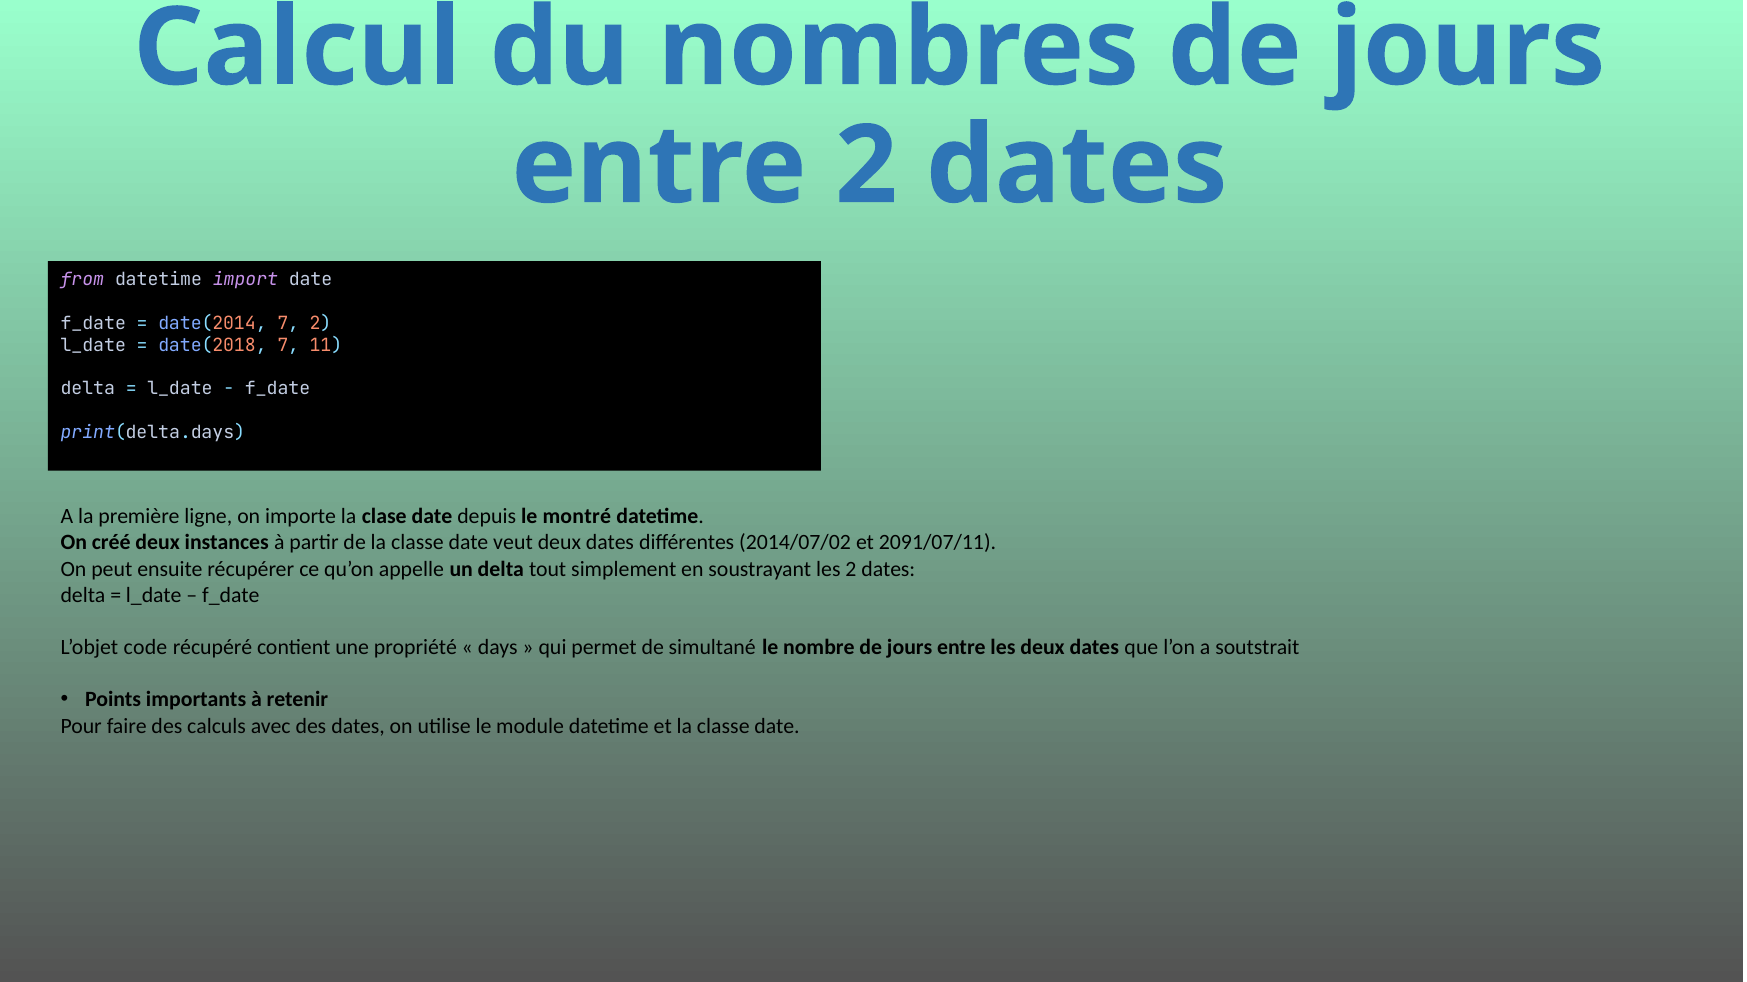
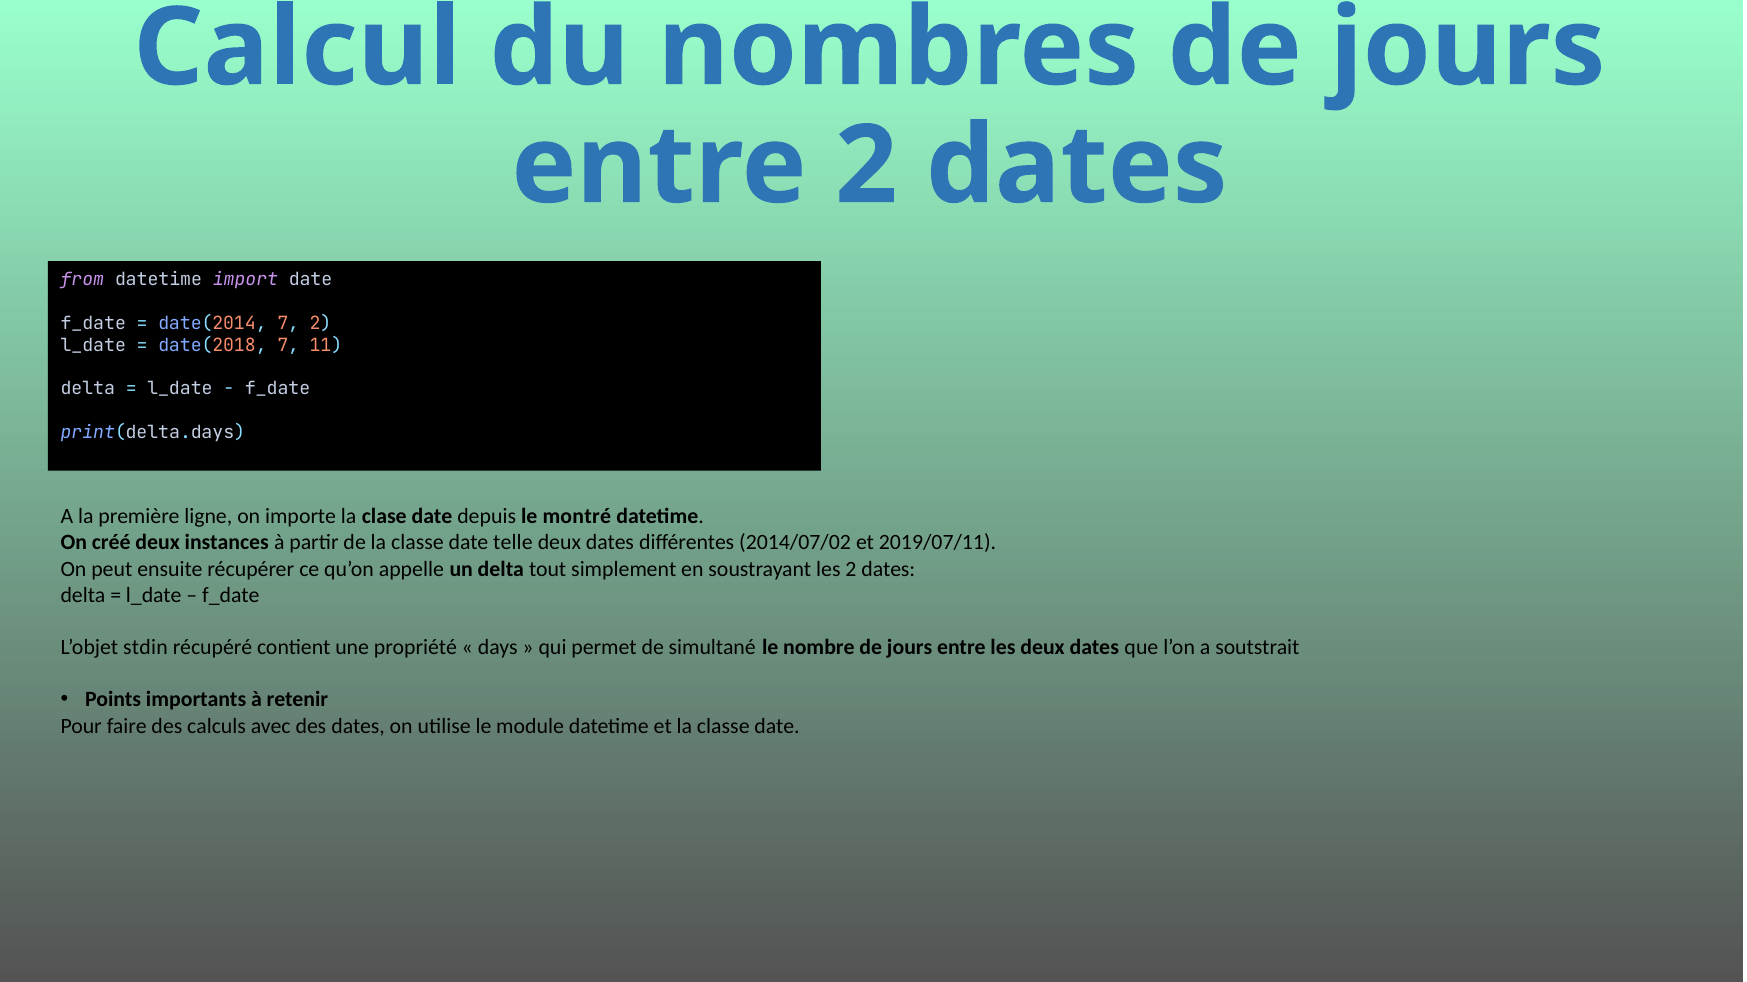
veut: veut -> telle
2091/07/11: 2091/07/11 -> 2019/07/11
code: code -> stdin
